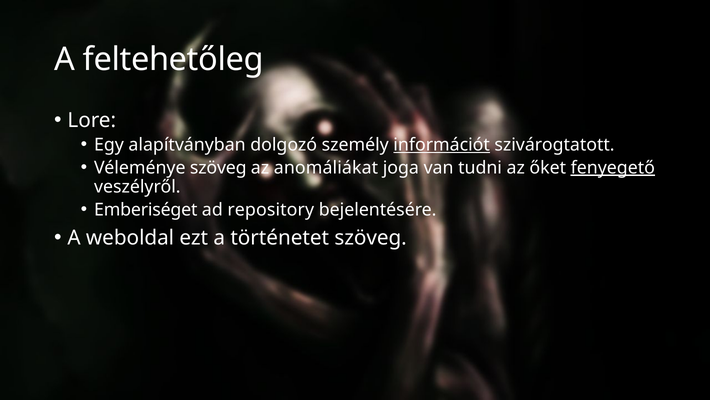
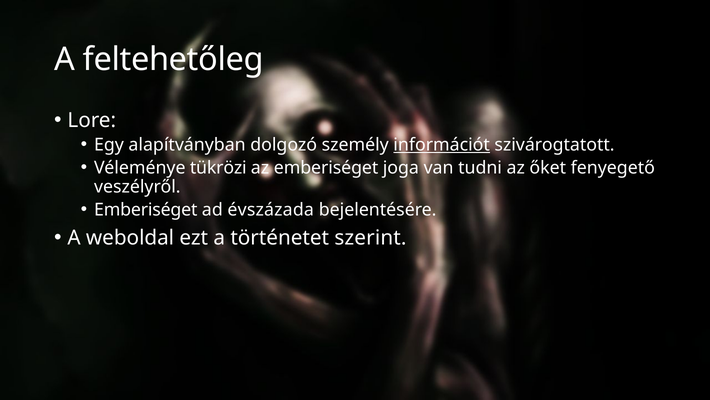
Véleménye szöveg: szöveg -> tükrözi
az anomáliákat: anomáliákat -> emberiséget
fenyegető underline: present -> none
repository: repository -> évszázada
történetet szöveg: szöveg -> szerint
